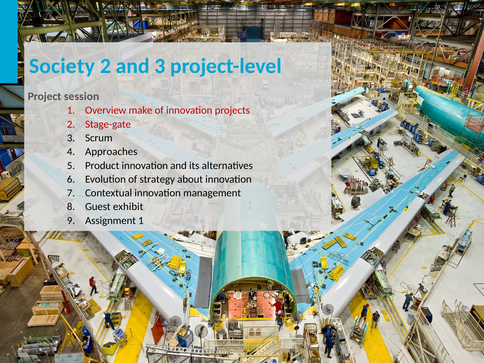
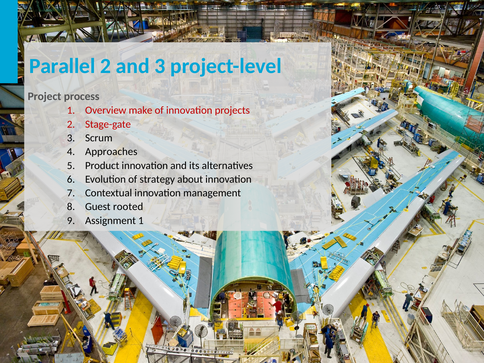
Society: Society -> Parallel
session: session -> process
exhibit: exhibit -> rooted
